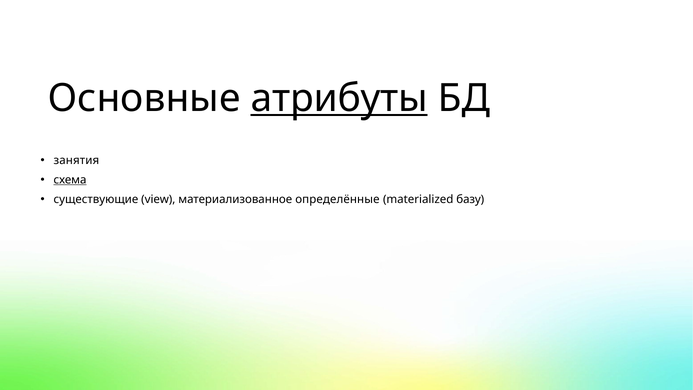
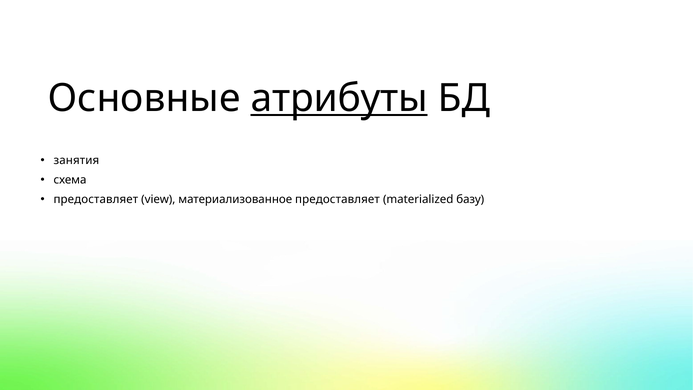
схема underline: present -> none
существующие at (96, 200): существующие -> предоставляет
материализованное определённые: определённые -> предоставляет
